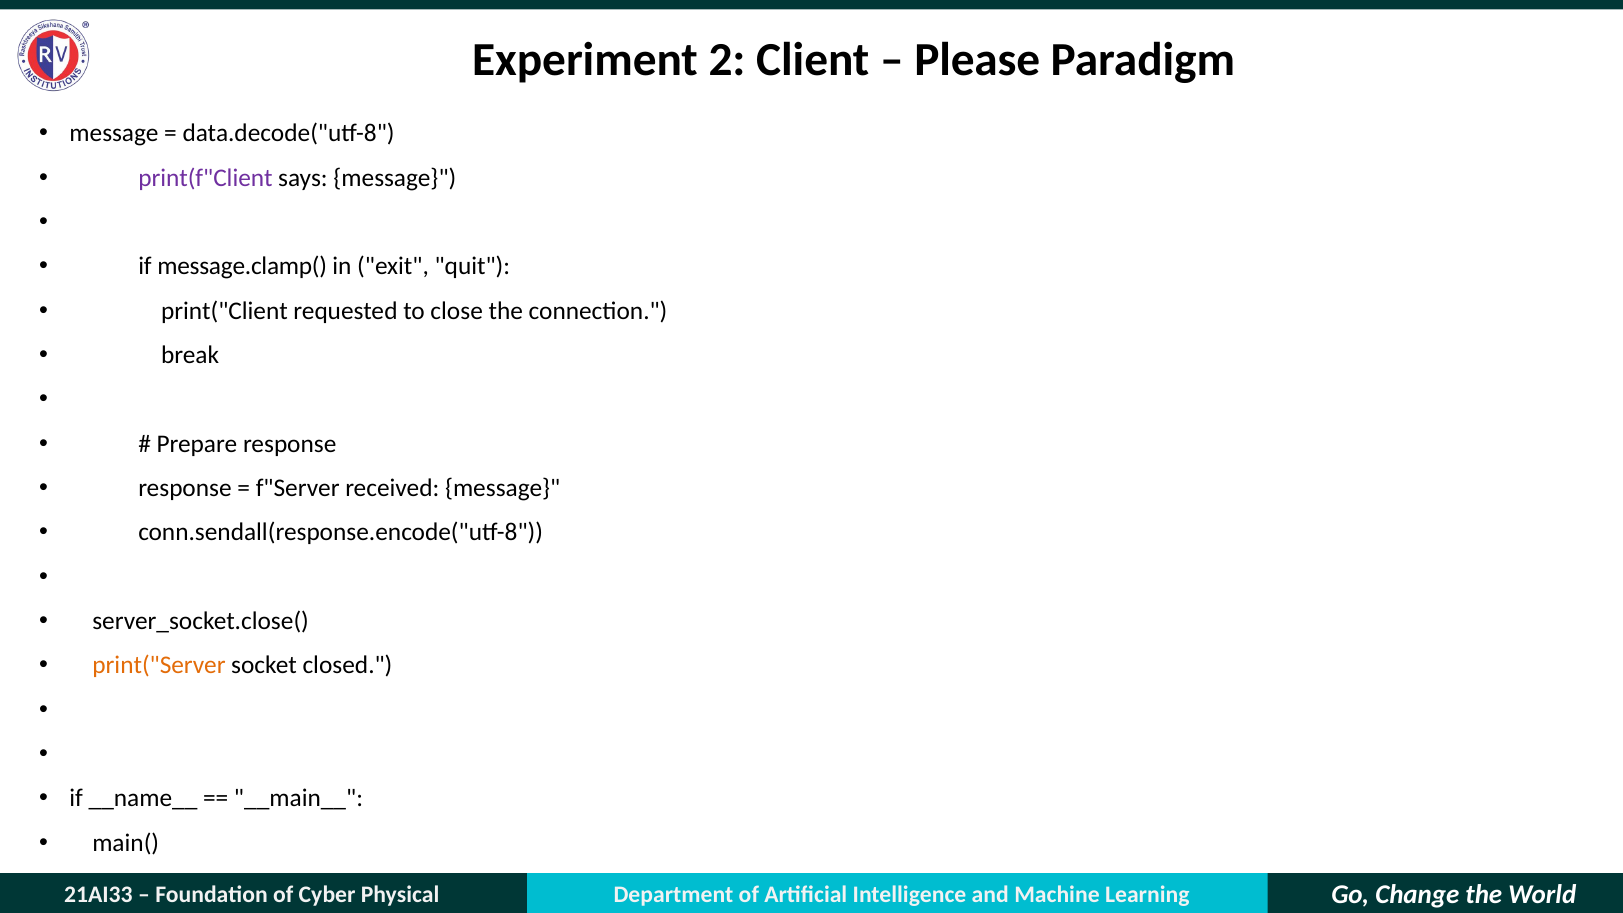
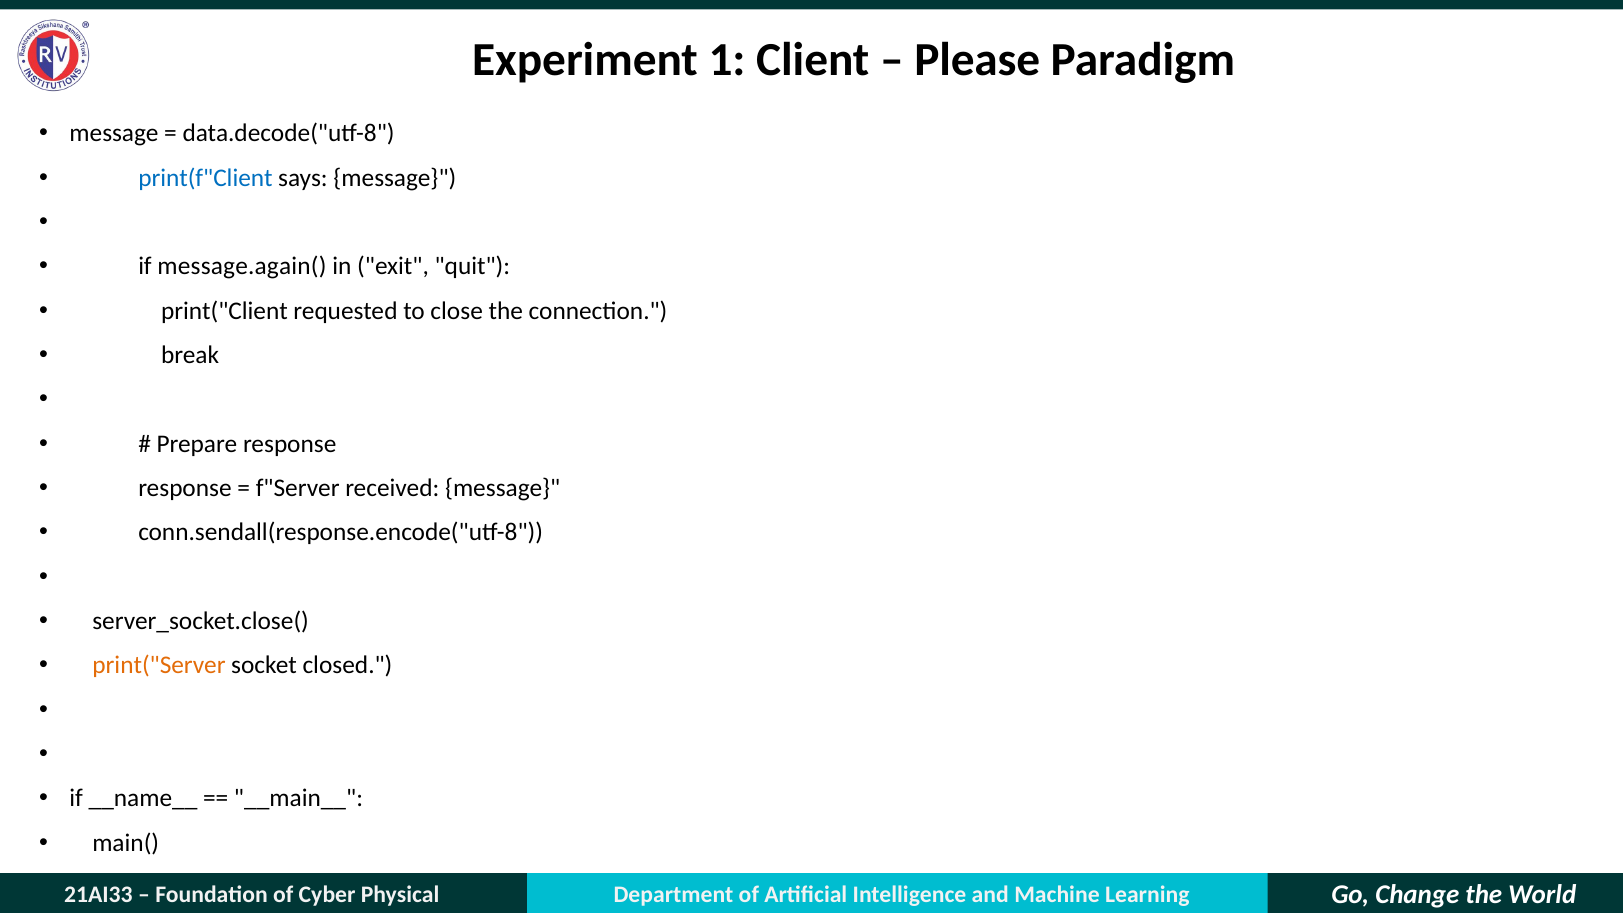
2: 2 -> 1
print(f"Client colour: purple -> blue
message.clamp(: message.clamp( -> message.again(
